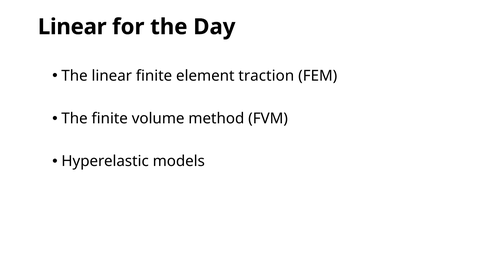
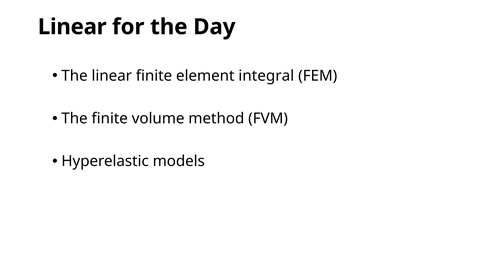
traction: traction -> integral
